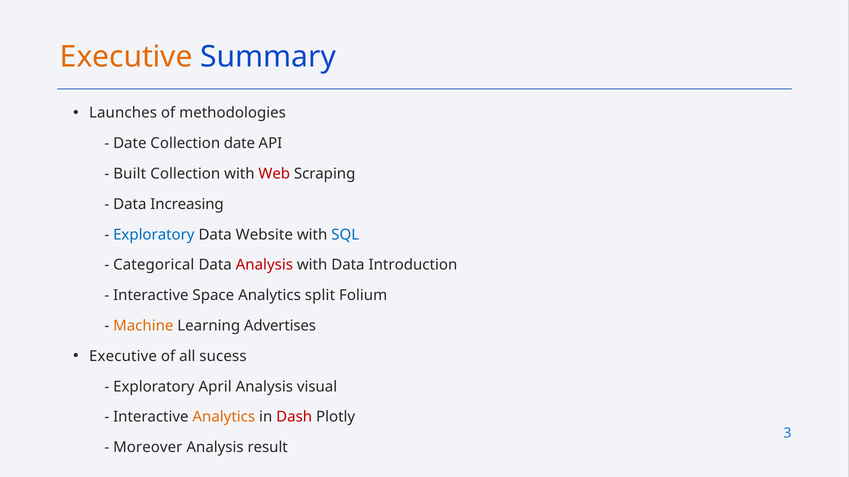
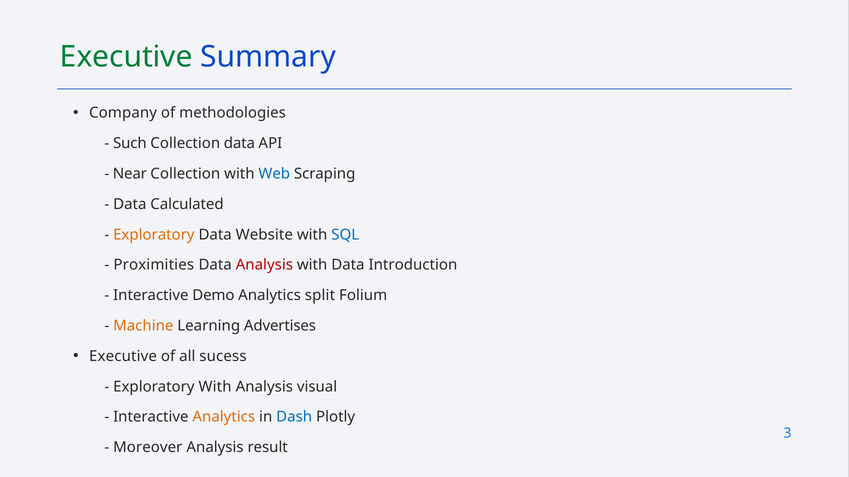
Executive at (126, 57) colour: orange -> green
Launches: Launches -> Company
Date at (130, 144): Date -> Such
Collection date: date -> data
Built: Built -> Near
Web colour: red -> blue
Increasing: Increasing -> Calculated
Exploratory at (154, 235) colour: blue -> orange
Categorical: Categorical -> Proximities
Space: Space -> Demo
Exploratory April: April -> With
Dash colour: red -> blue
